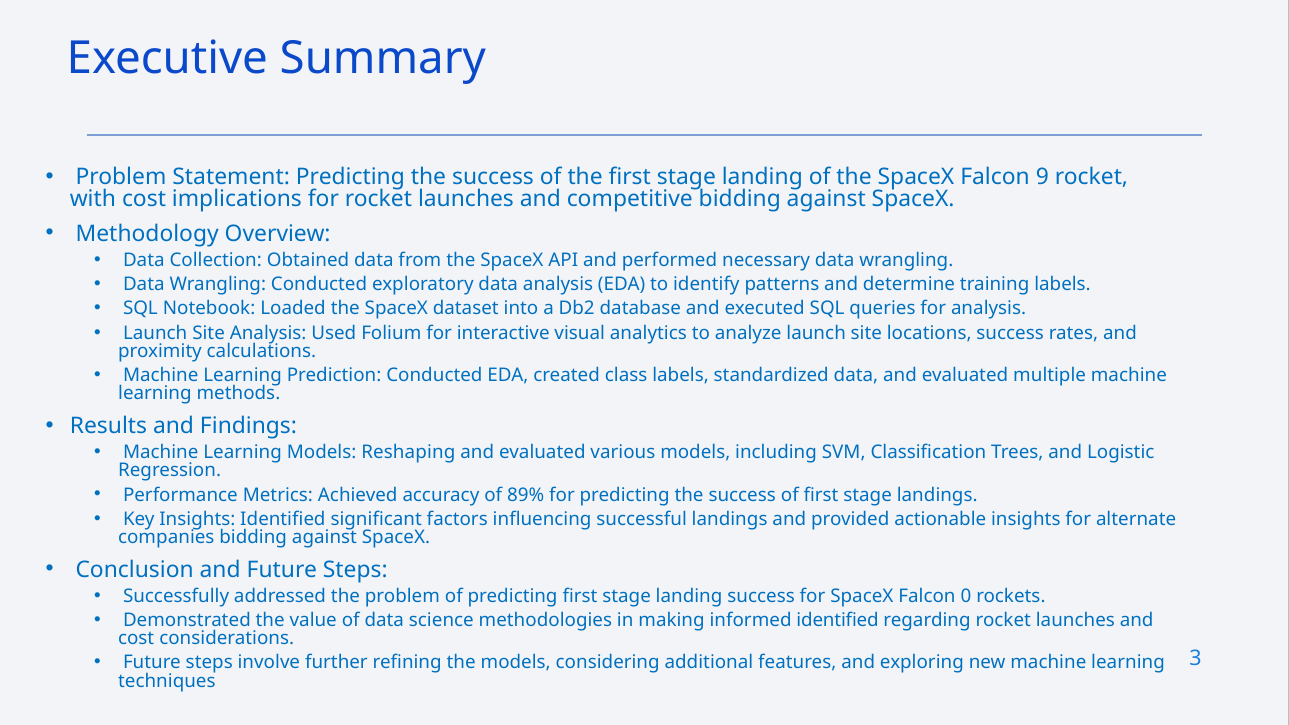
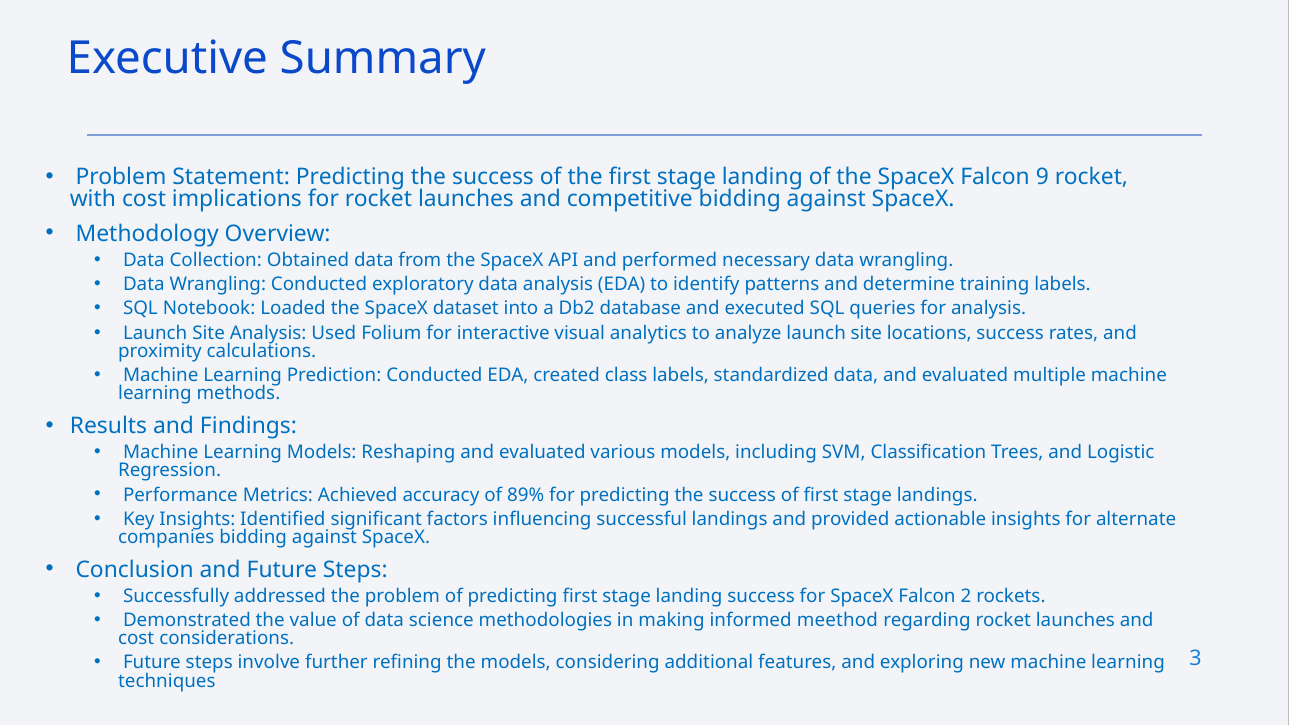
0: 0 -> 2
informed identified: identified -> meethod
